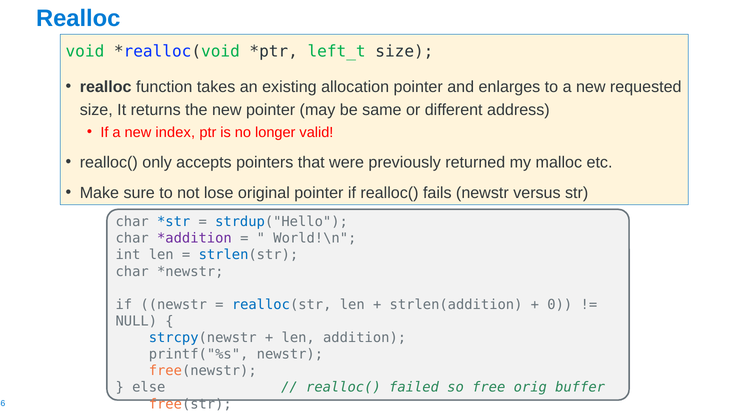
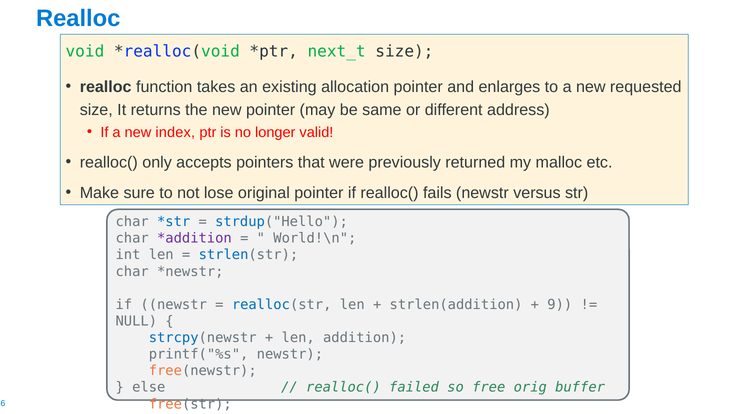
left_t: left_t -> next_t
0: 0 -> 9
